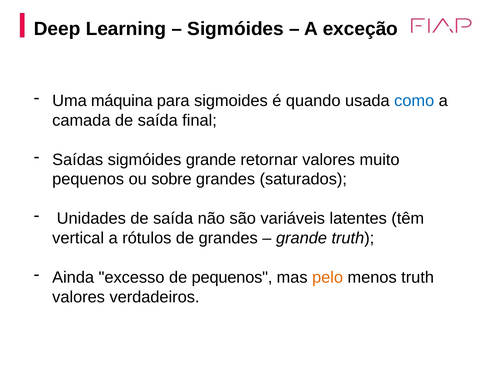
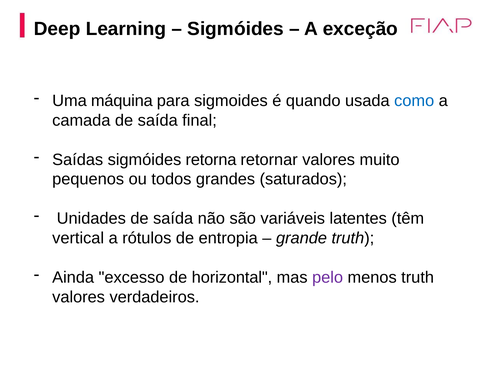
sigmóides grande: grande -> retorna
sobre: sobre -> todos
de grandes: grandes -> entropia
de pequenos: pequenos -> horizontal
pelo colour: orange -> purple
